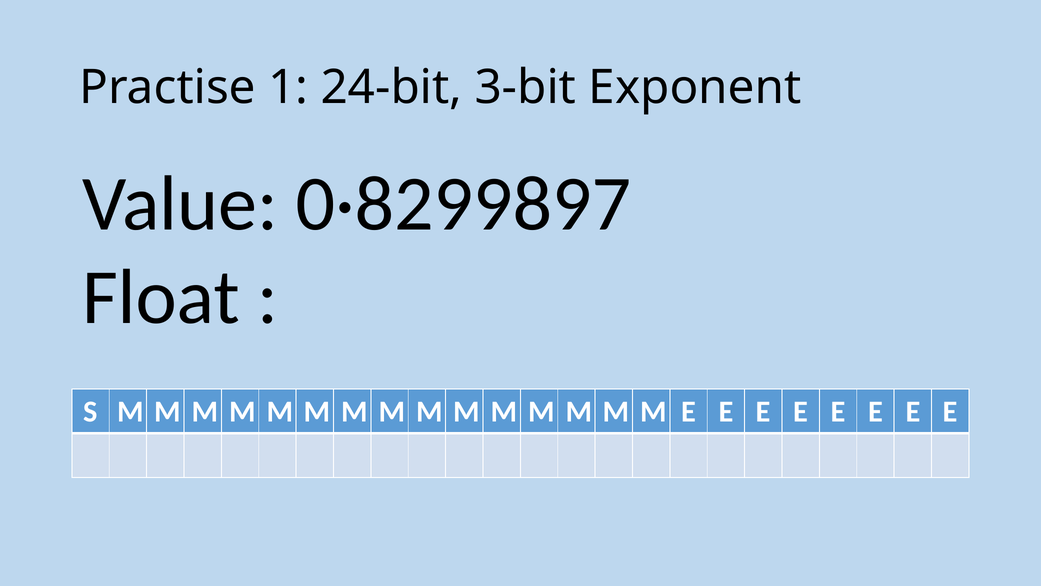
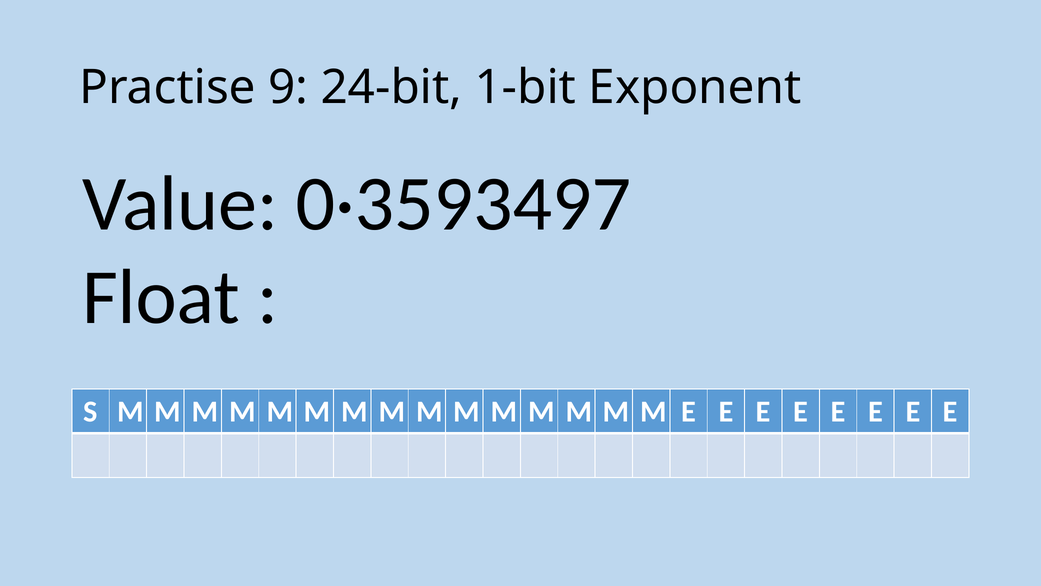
1: 1 -> 9
3-bit: 3-bit -> 1-bit
0·8299897: 0·8299897 -> 0·3593497
